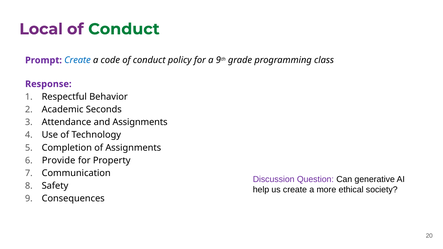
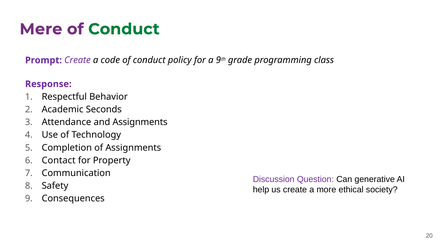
Local: Local -> Mere
Create at (77, 60) colour: blue -> purple
Provide: Provide -> Contact
